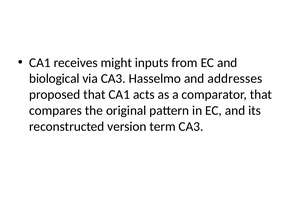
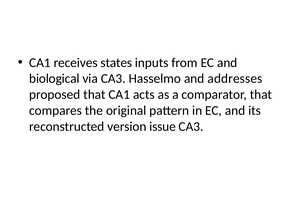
might: might -> states
term: term -> issue
